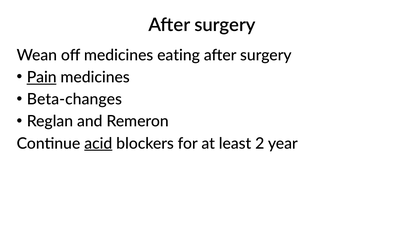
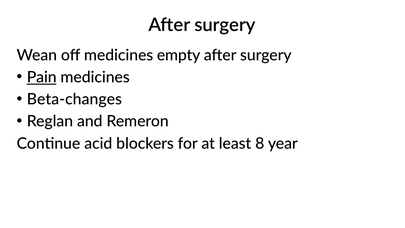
eating: eating -> empty
acid underline: present -> none
2: 2 -> 8
